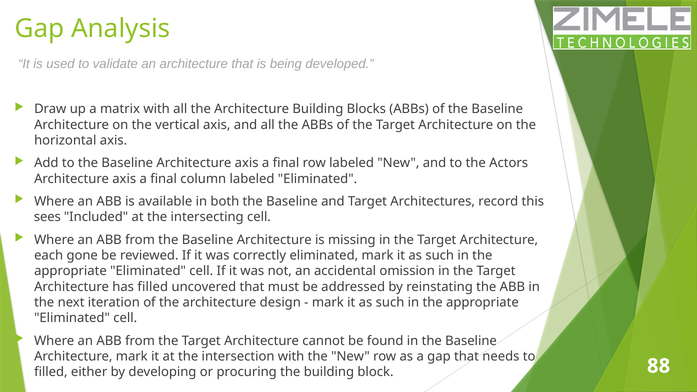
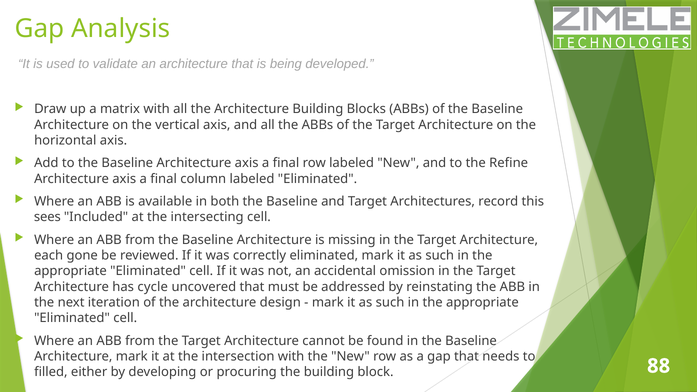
Actors: Actors -> Refine
has filled: filled -> cycle
